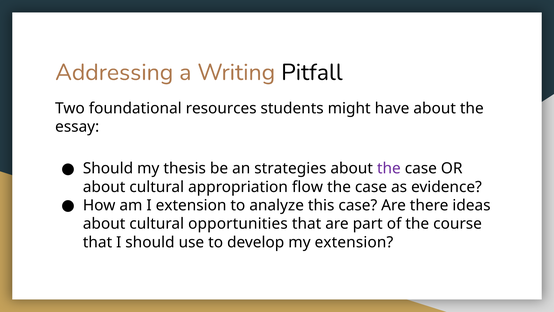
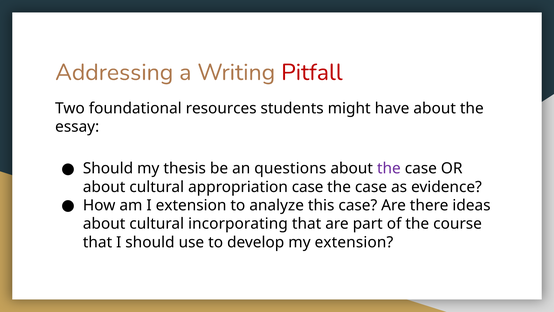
Pitfall colour: black -> red
strategies: strategies -> questions
appropriation flow: flow -> case
opportunities: opportunities -> incorporating
